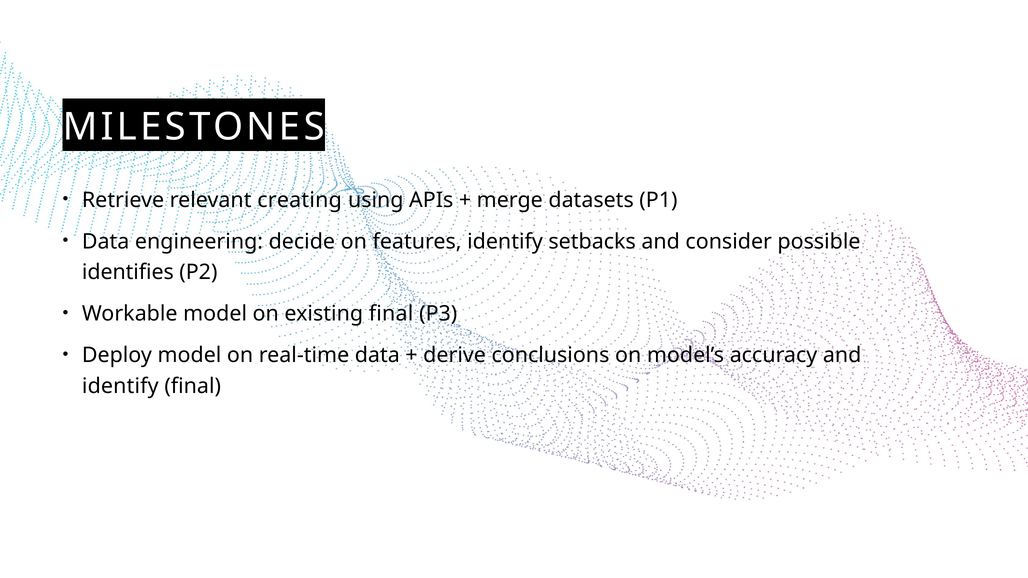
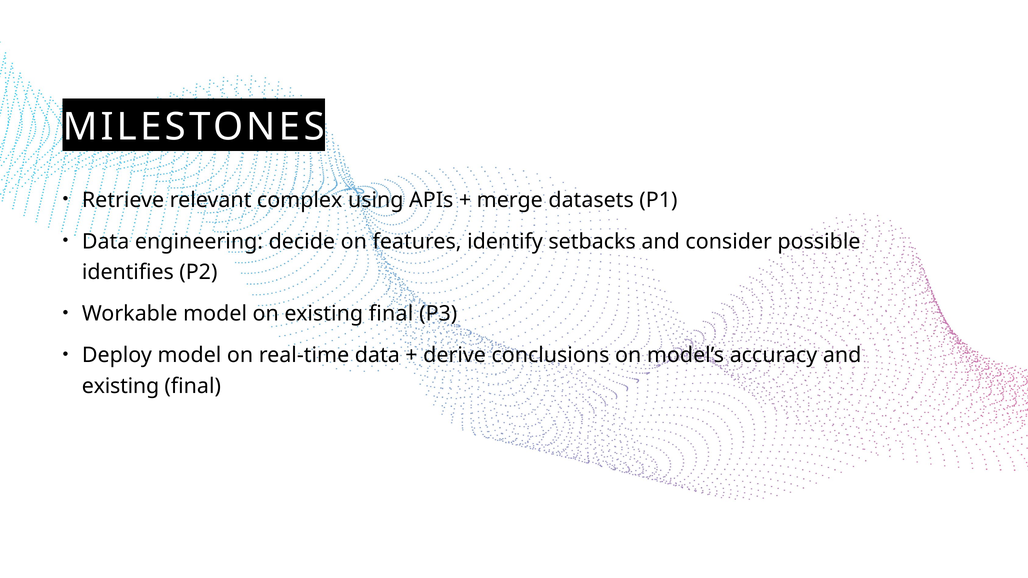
creating: creating -> complex
identify at (120, 386): identify -> existing
